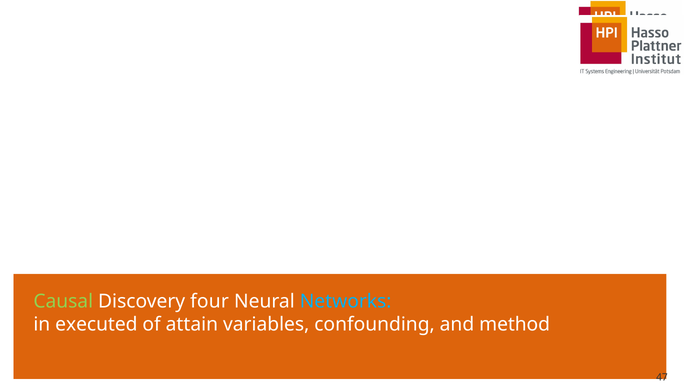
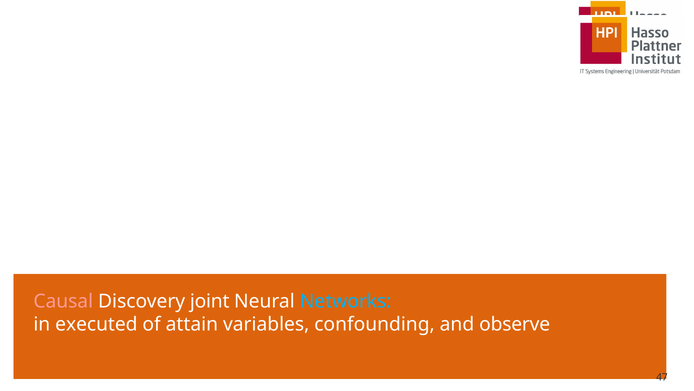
Causal colour: light green -> pink
four: four -> joint
method: method -> observe
